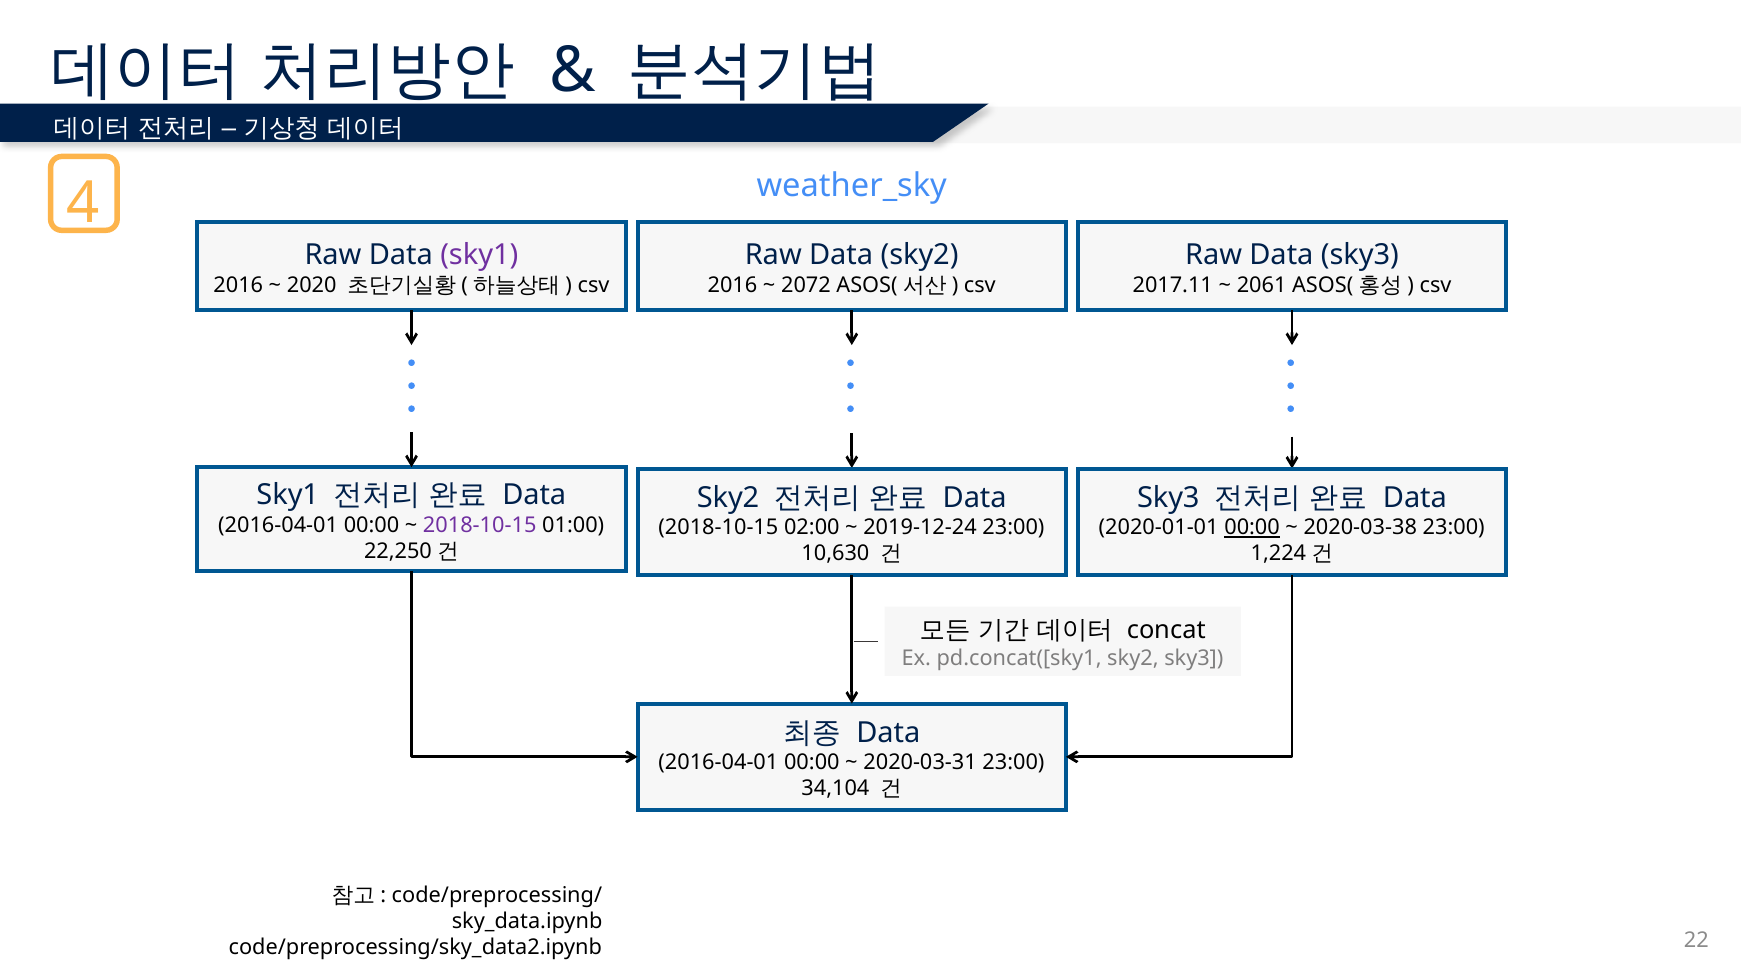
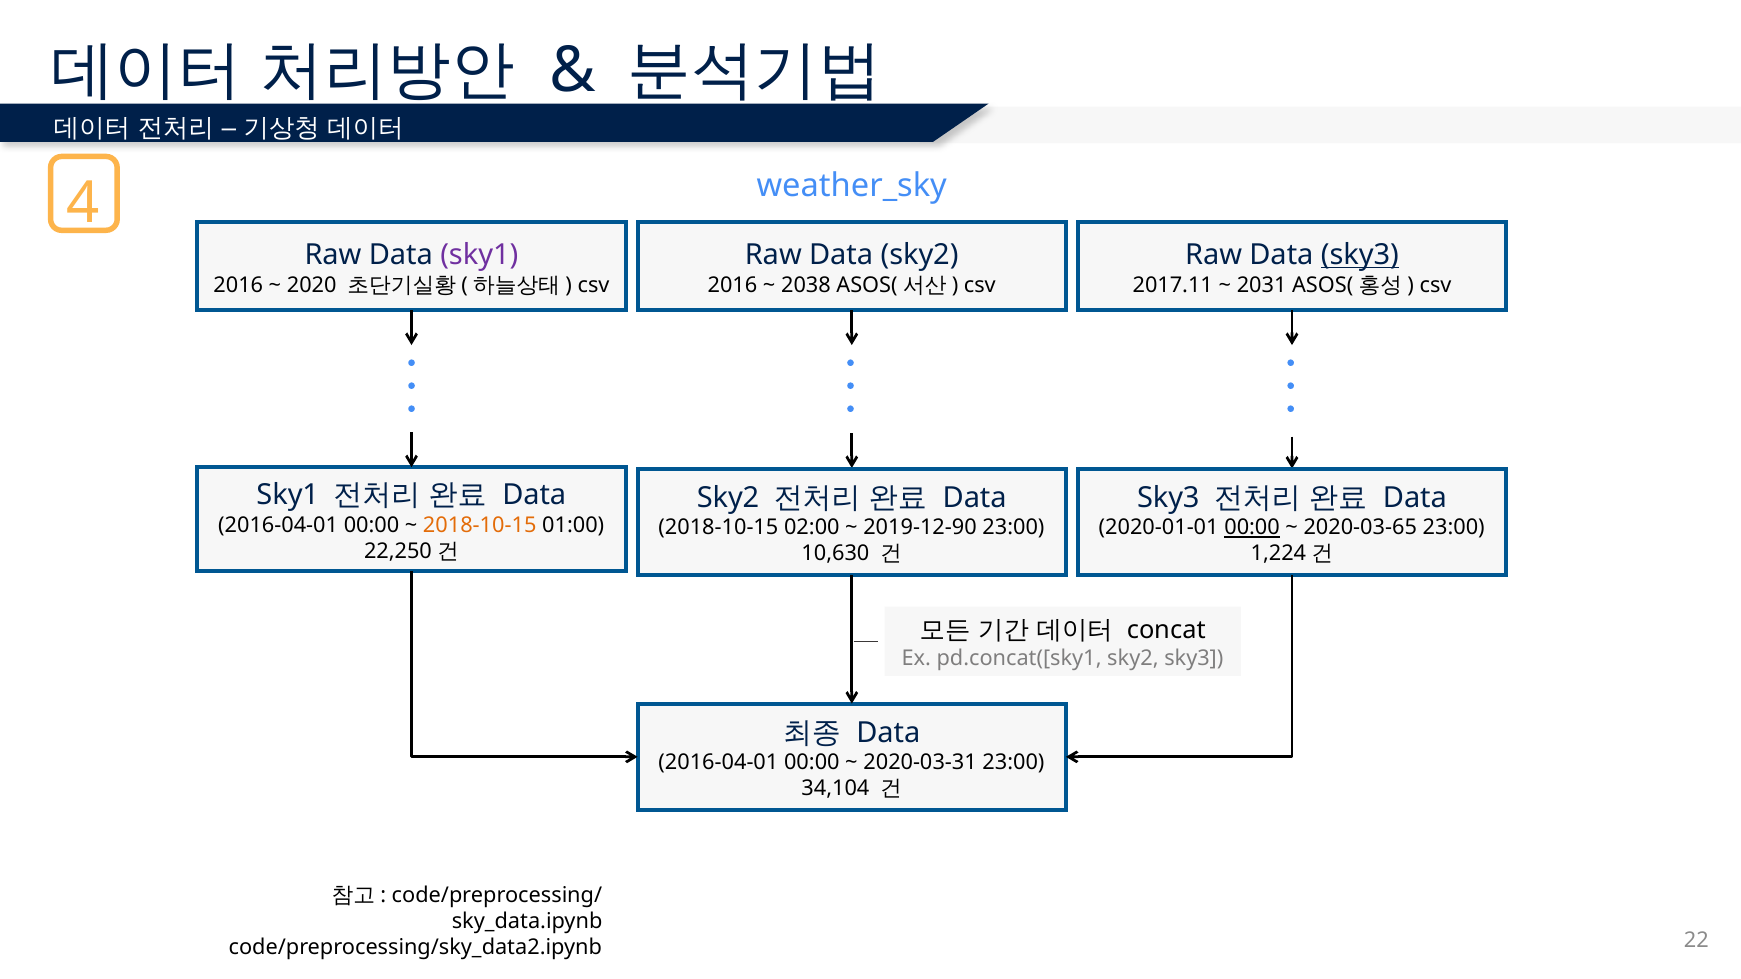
sky3 at (1360, 255) underline: none -> present
2072: 2072 -> 2038
2061: 2061 -> 2031
2018-10-15 at (480, 525) colour: purple -> orange
2019-12-24: 2019-12-24 -> 2019-12-90
2020-03-38: 2020-03-38 -> 2020-03-65
